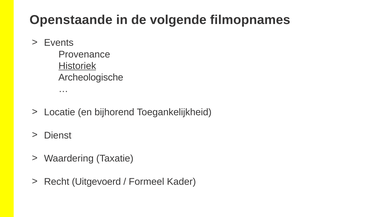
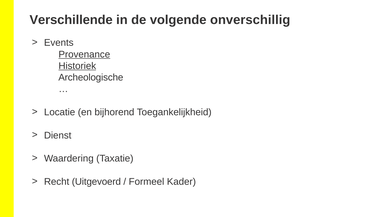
Openstaande: Openstaande -> Verschillende
filmopnames: filmopnames -> onverschillig
Provenance underline: none -> present
